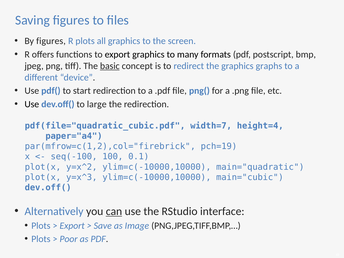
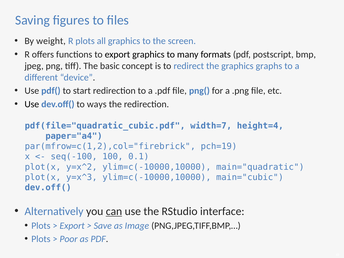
By figures: figures -> weight
basic underline: present -> none
large: large -> ways
